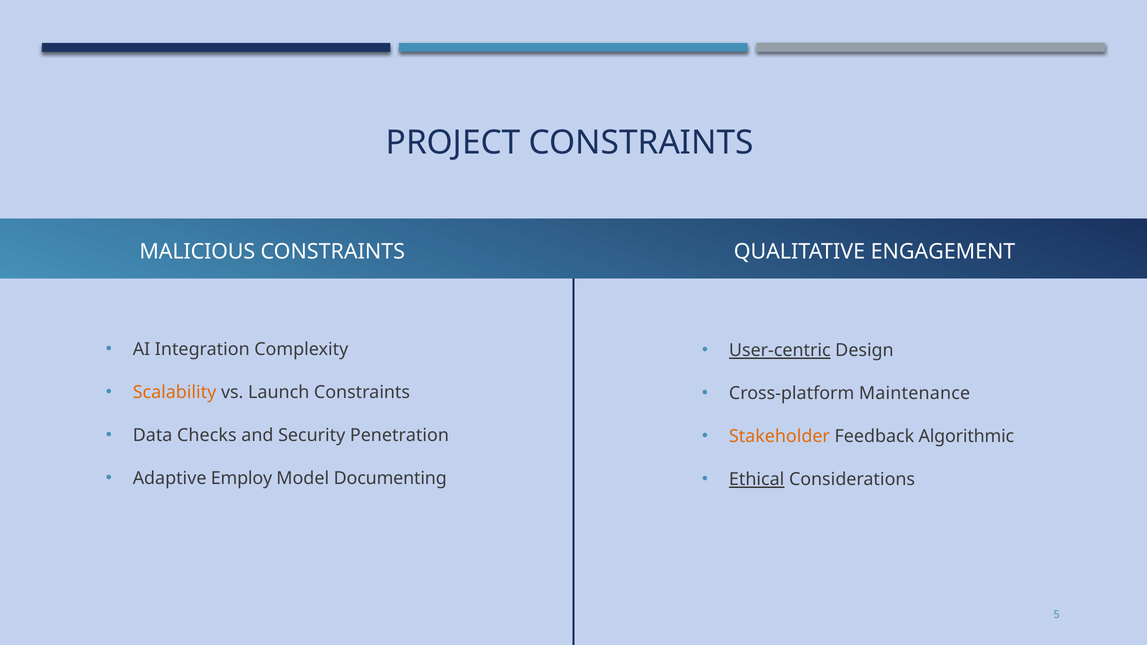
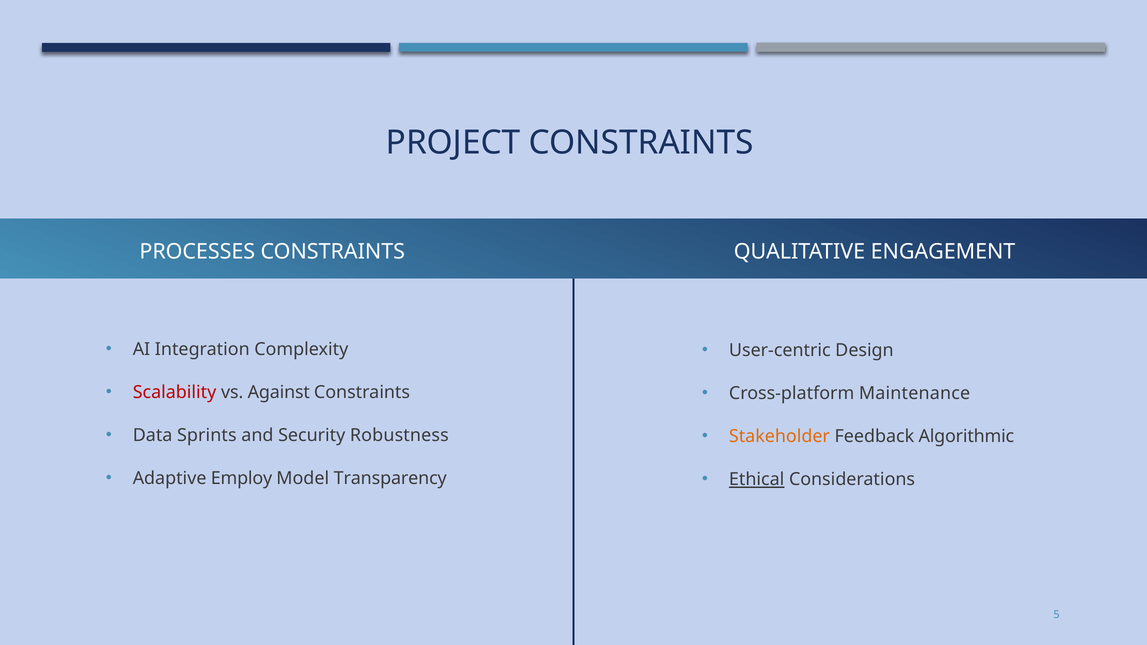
MALICIOUS: MALICIOUS -> PROCESSES
User-centric underline: present -> none
Scalability colour: orange -> red
Launch: Launch -> Against
Checks: Checks -> Sprints
Penetration: Penetration -> Robustness
Documenting: Documenting -> Transparency
